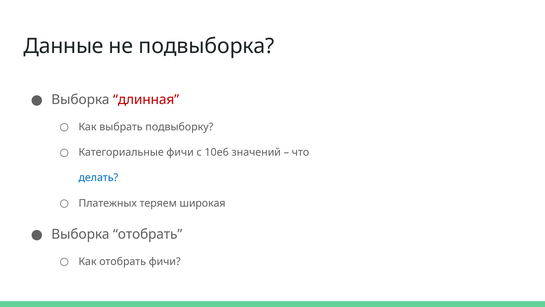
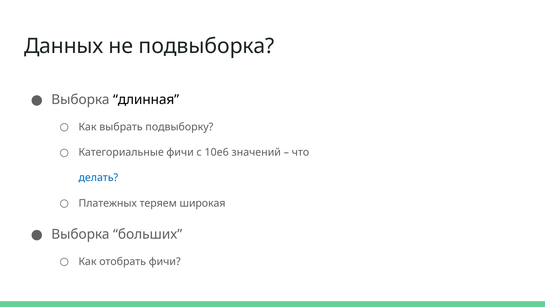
Данные: Данные -> Данных
длинная colour: red -> black
Выборка отобрать: отобрать -> больших
